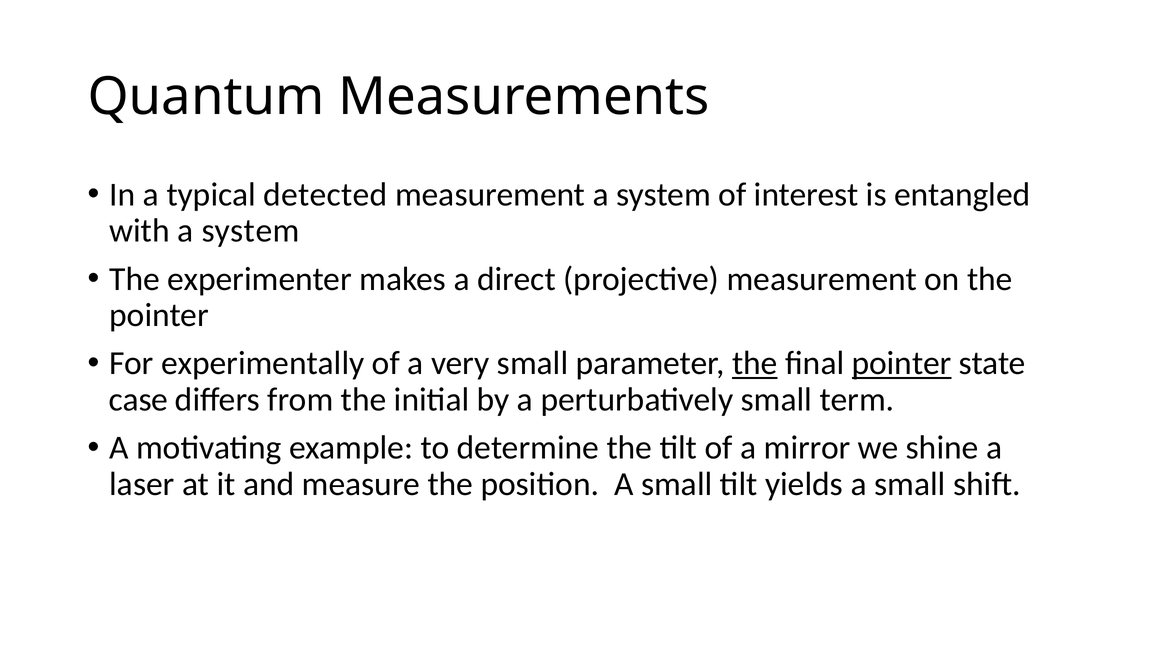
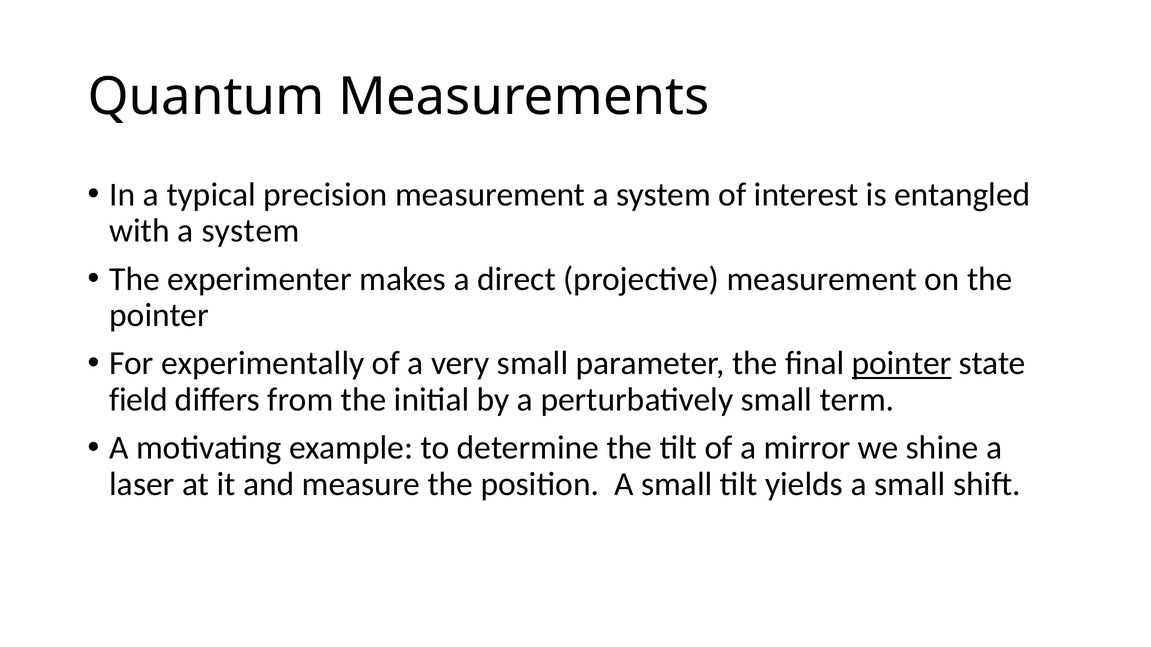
detected: detected -> precision
the at (755, 364) underline: present -> none
case: case -> field
